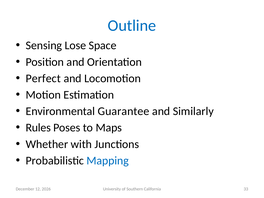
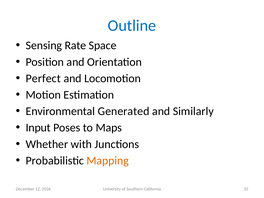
Lose: Lose -> Rate
Guarantee: Guarantee -> Generated
Rules: Rules -> Input
Mapping colour: blue -> orange
